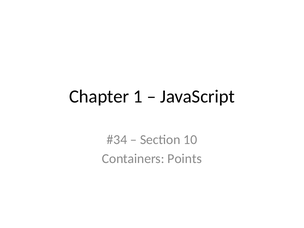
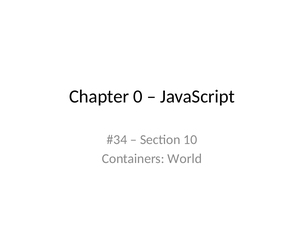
1: 1 -> 0
Points: Points -> World
